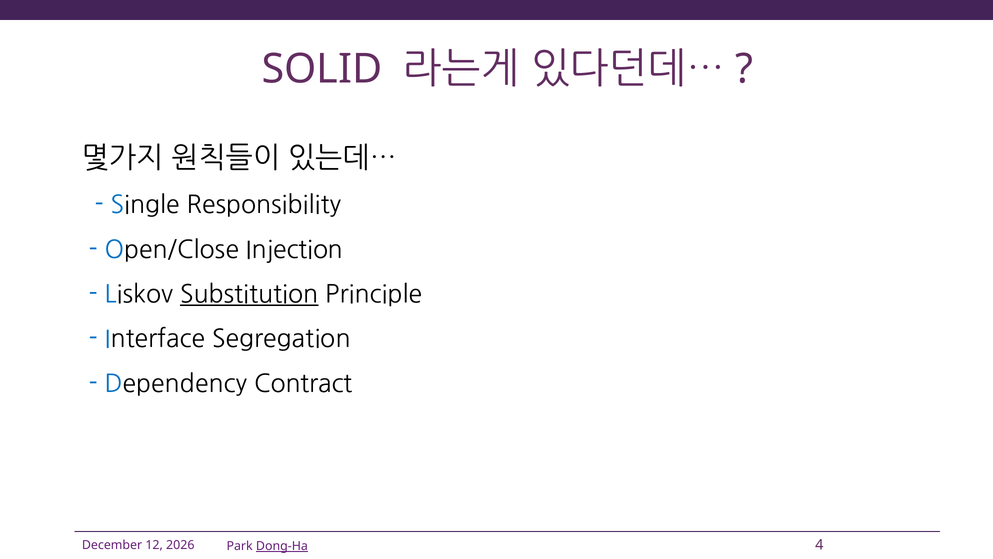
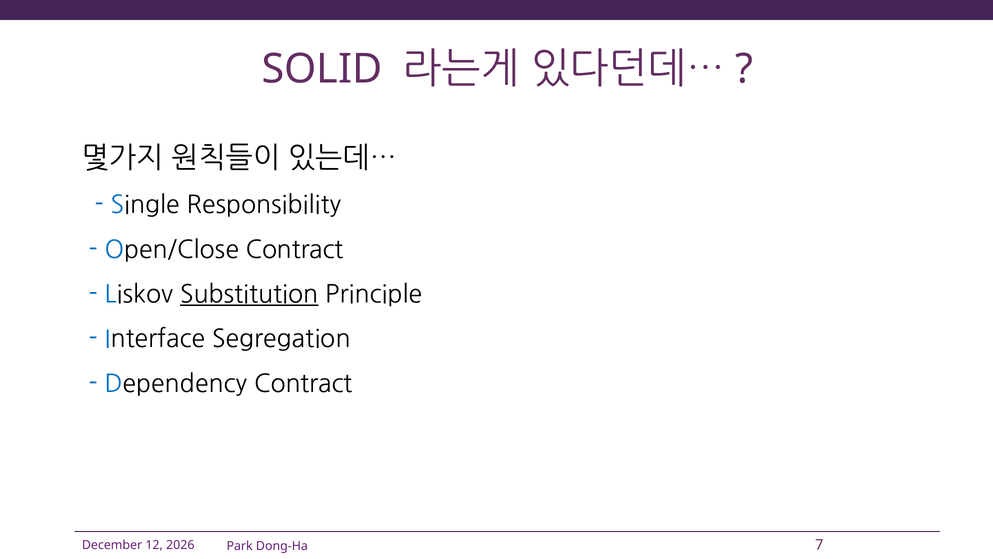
Open/Close Injection: Injection -> Contract
4: 4 -> 7
Dong-Ha underline: present -> none
